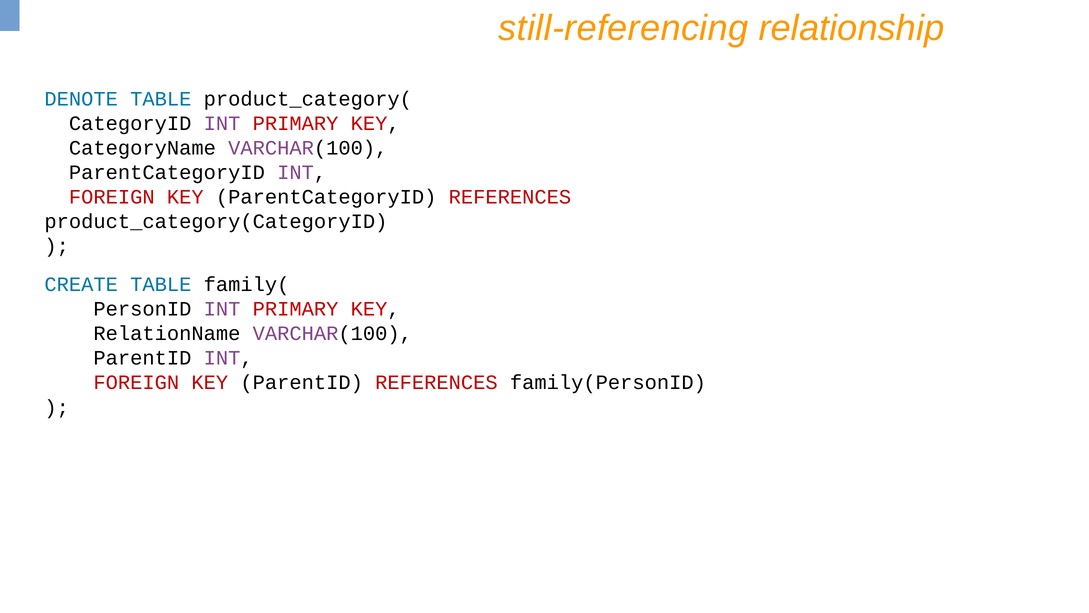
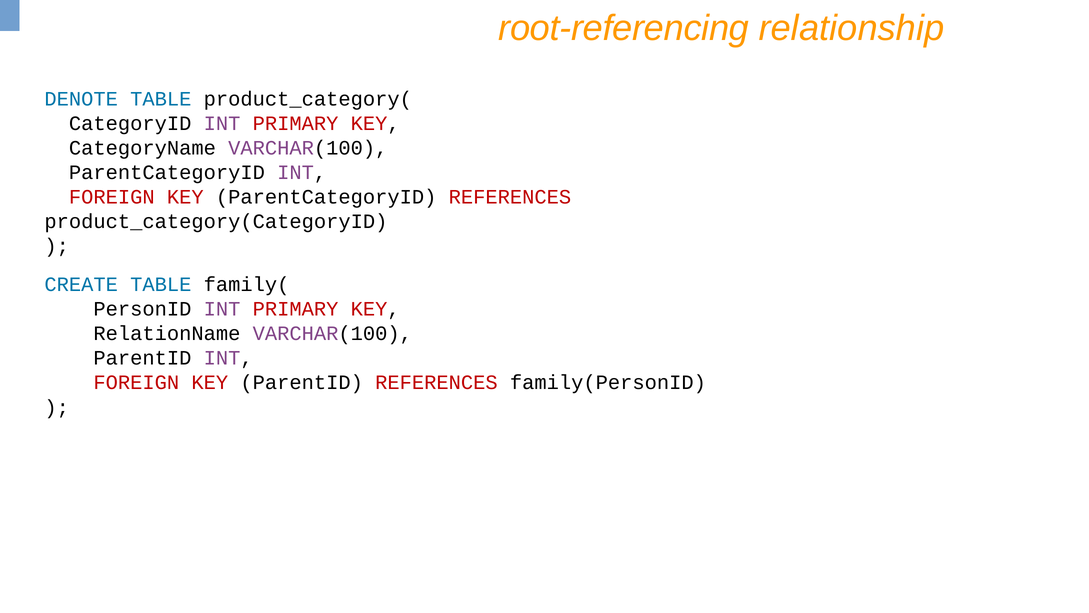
still-referencing: still-referencing -> root-referencing
